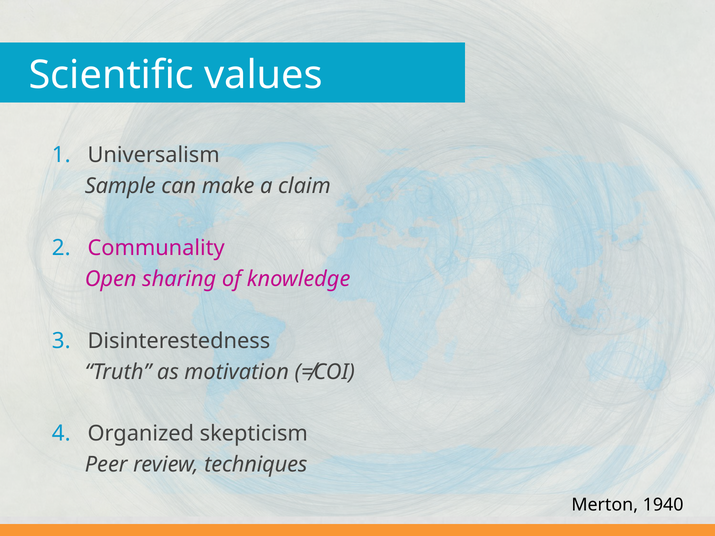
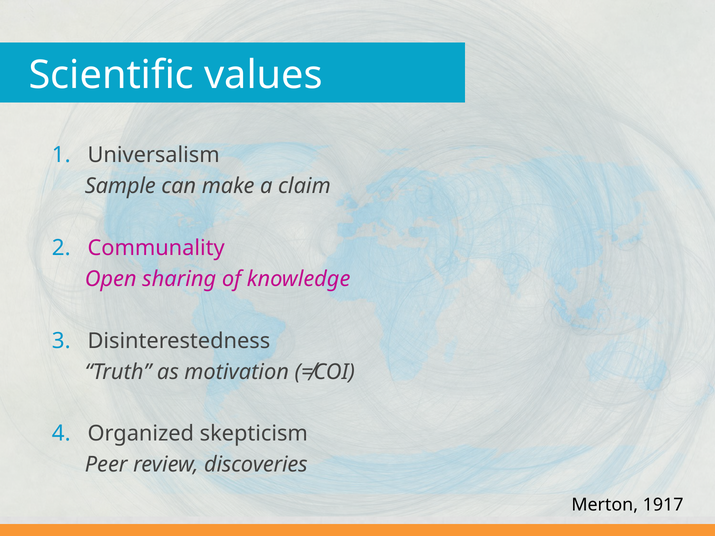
techniques: techniques -> discoveries
1940: 1940 -> 1917
